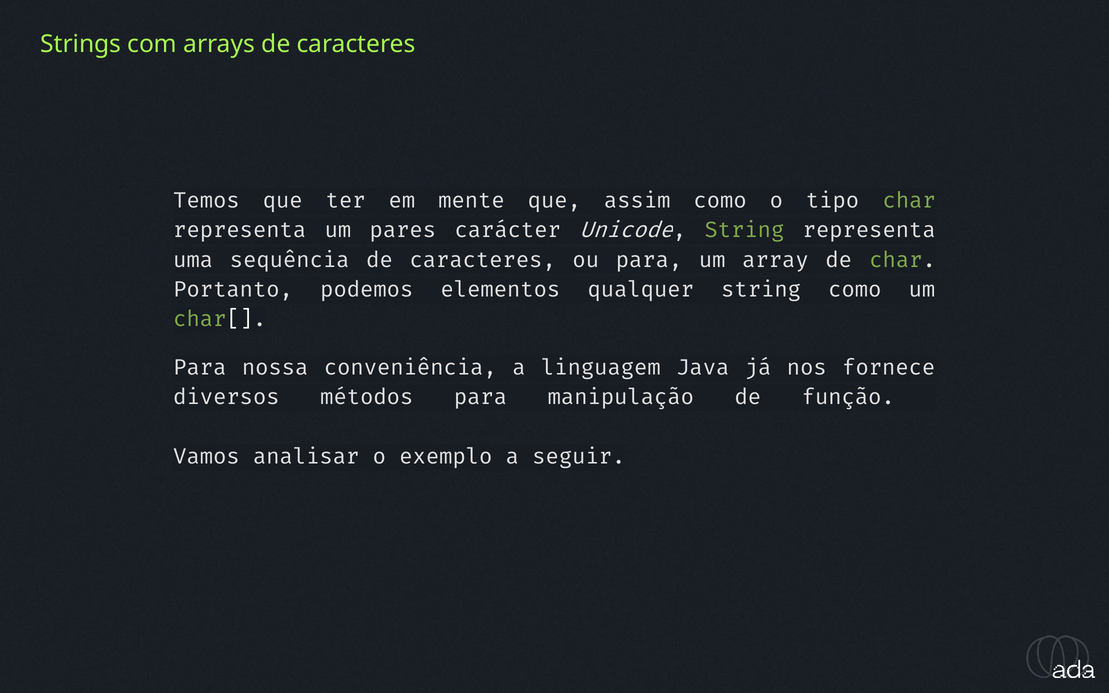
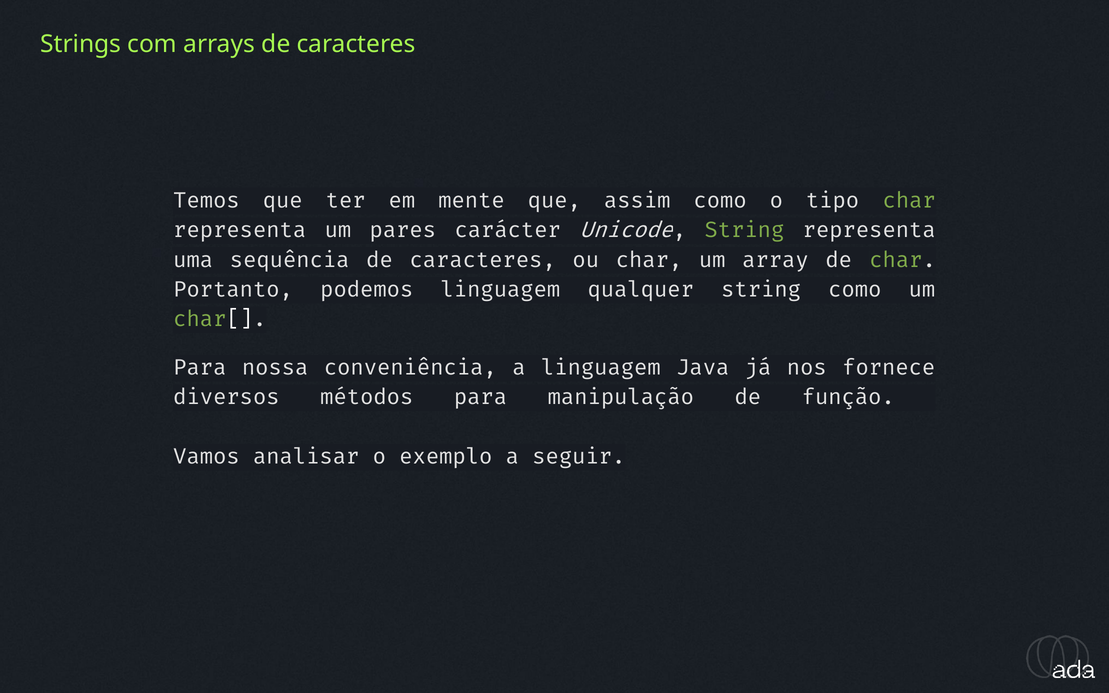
ou para: para -> char
podemos elementos: elementos -> linguagem
